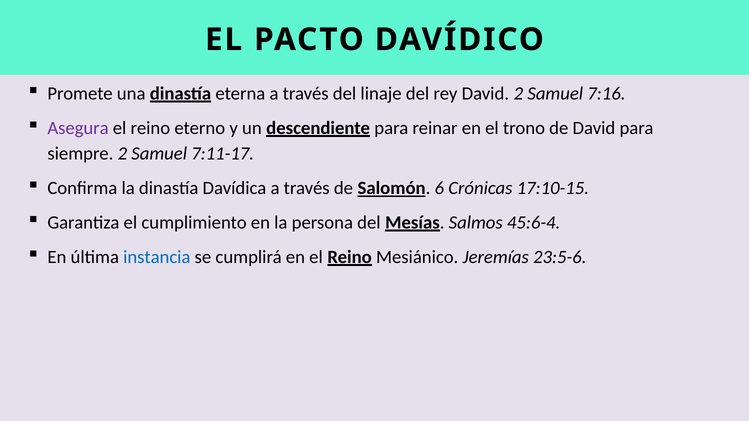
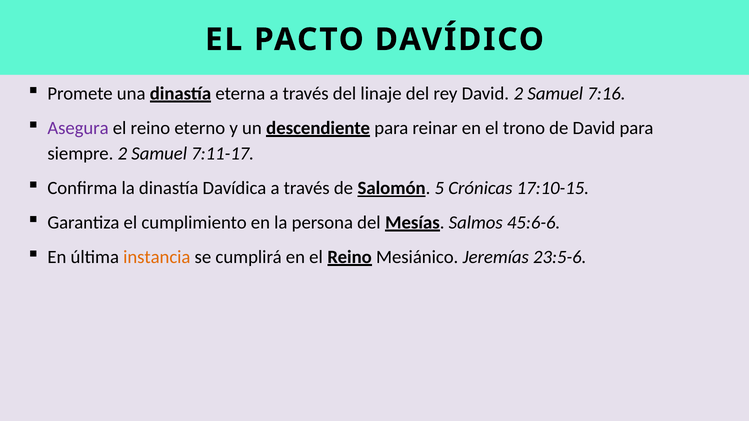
6: 6 -> 5
45:6-4: 45:6-4 -> 45:6-6
instancia colour: blue -> orange
